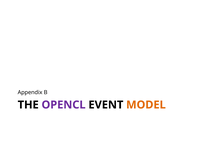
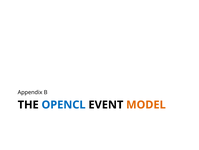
OPENCL colour: purple -> blue
